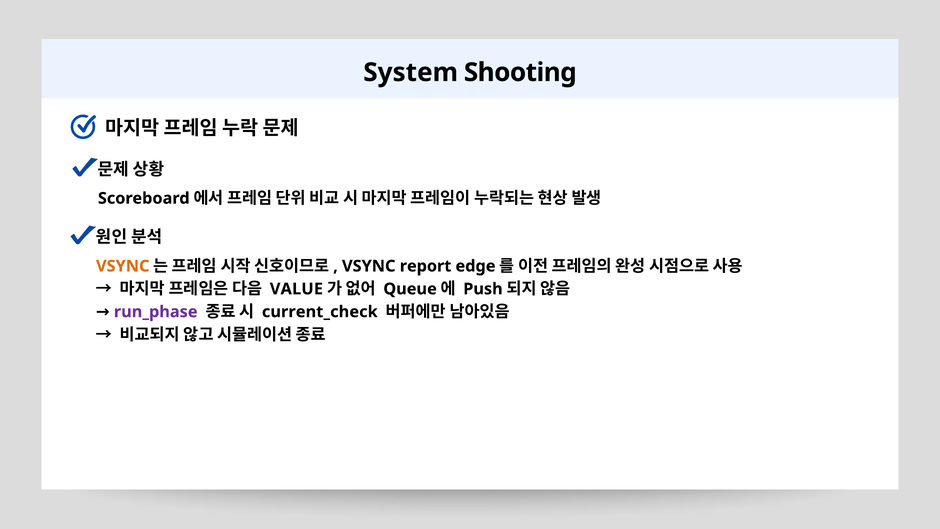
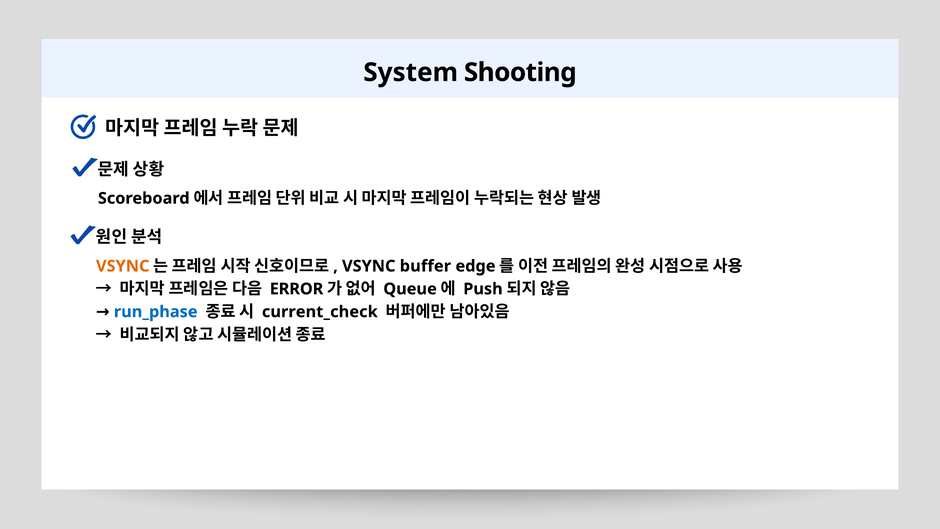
report: report -> buffer
VALUE: VALUE -> ERROR
run_phase colour: purple -> blue
